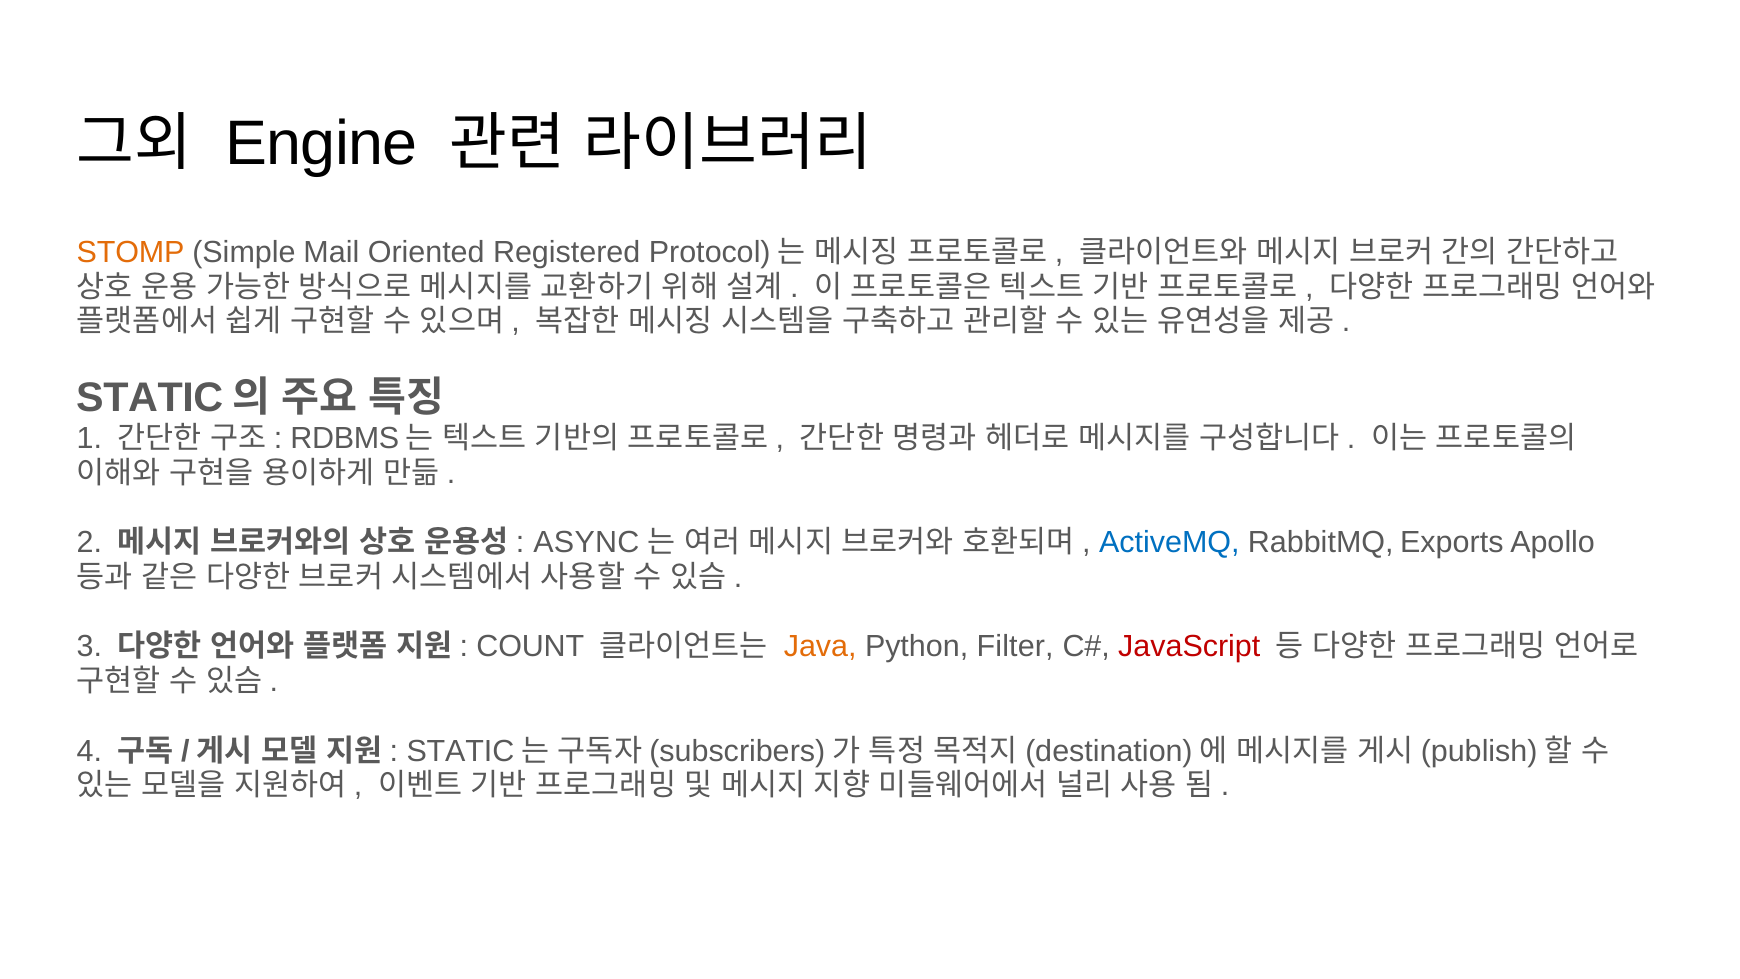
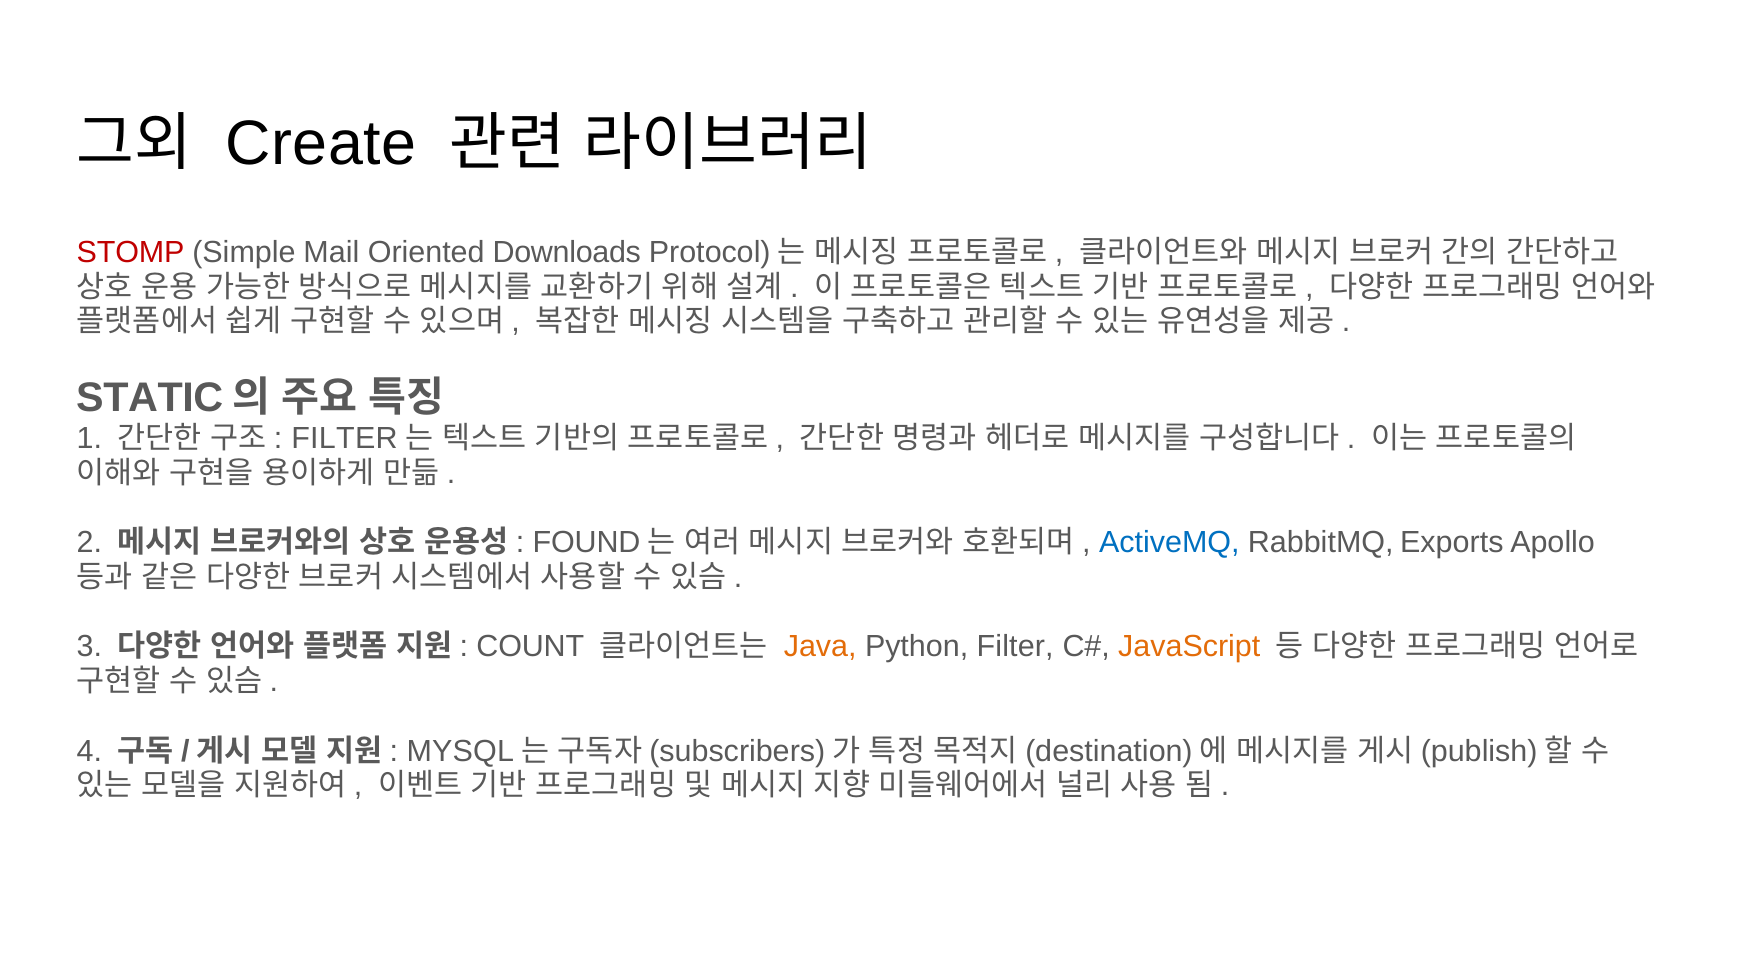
Engine: Engine -> Create
STOMP colour: orange -> red
Registered: Registered -> Downloads
RDBMS at (345, 438): RDBMS -> FILTER
ASYNC: ASYNC -> FOUND
JavaScript colour: red -> orange
STATIC at (460, 751): STATIC -> MYSQL
